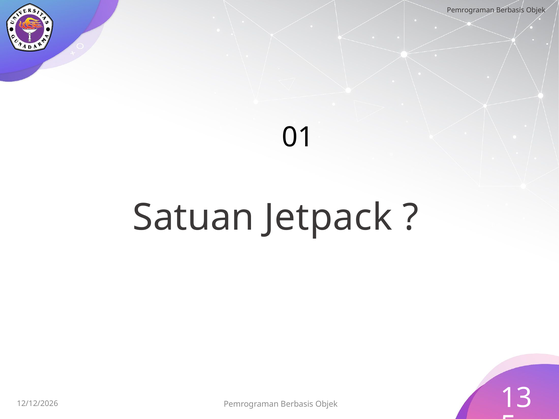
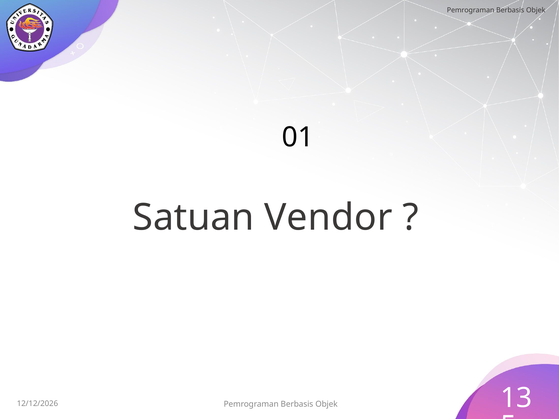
Jetpack: Jetpack -> Vendor
